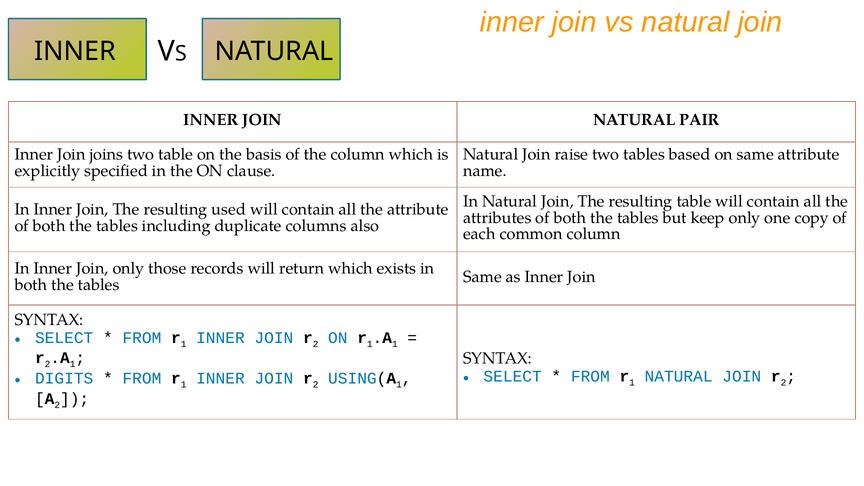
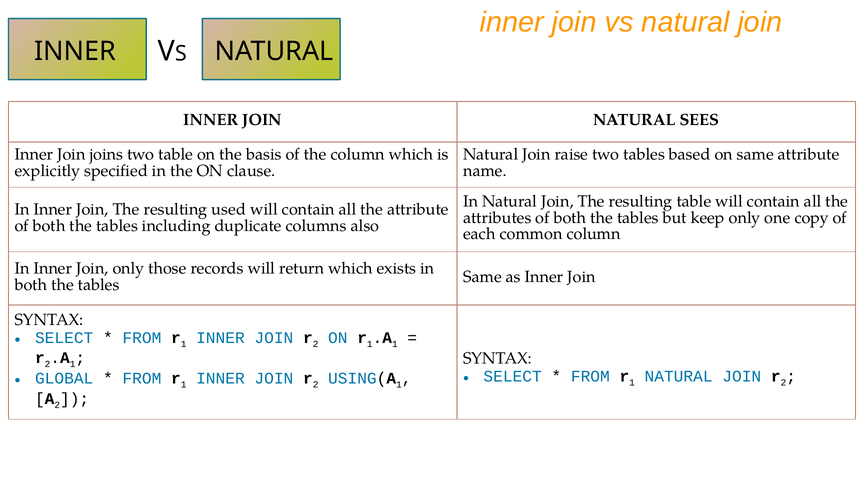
PAIR: PAIR -> SEES
DIGITS: DIGITS -> GLOBAL
